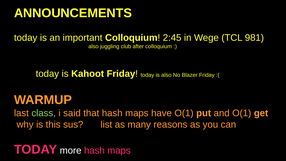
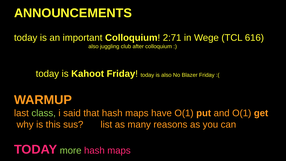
2:45: 2:45 -> 2:71
981: 981 -> 616
more colour: white -> light green
